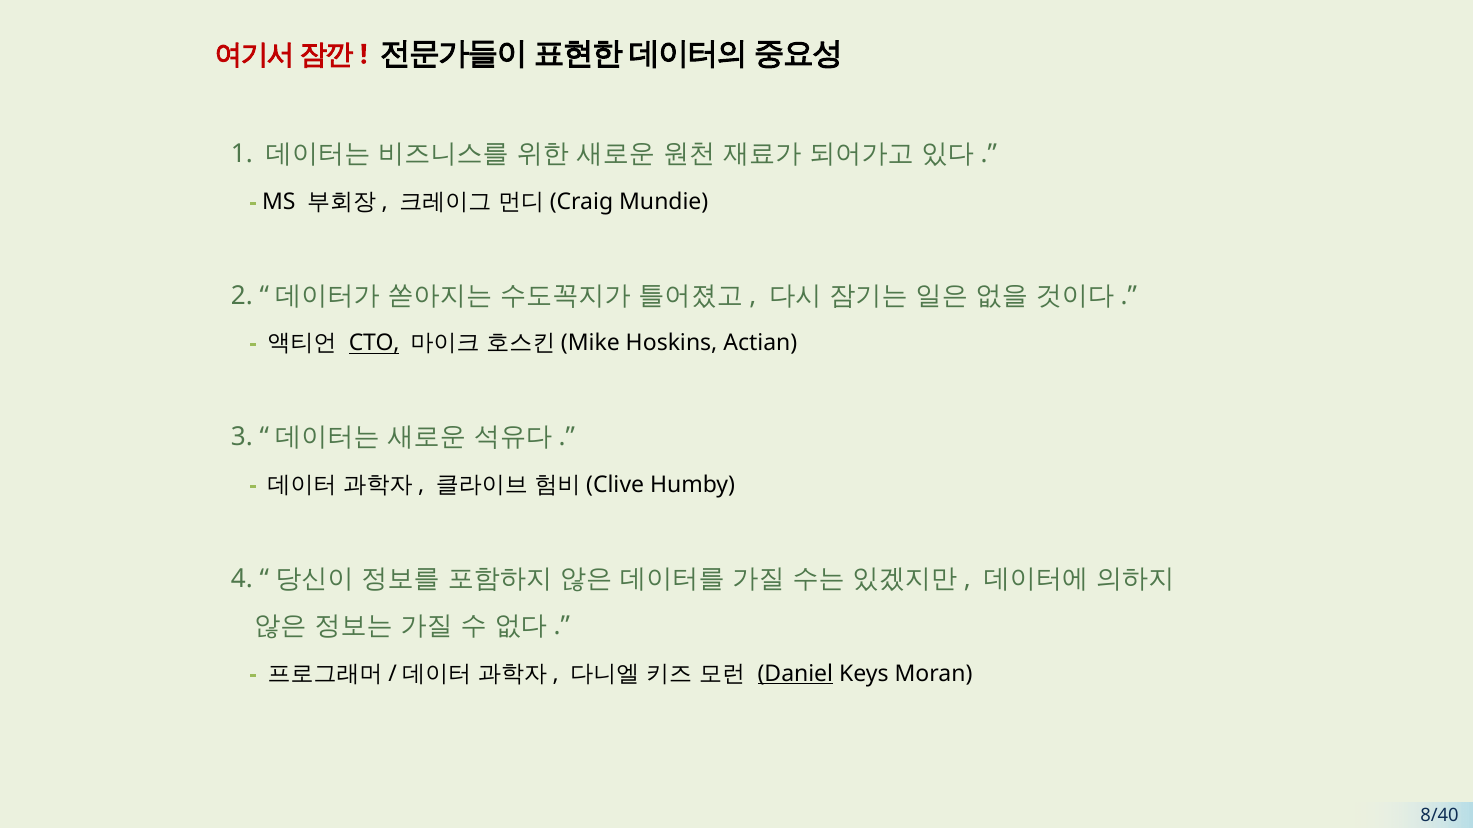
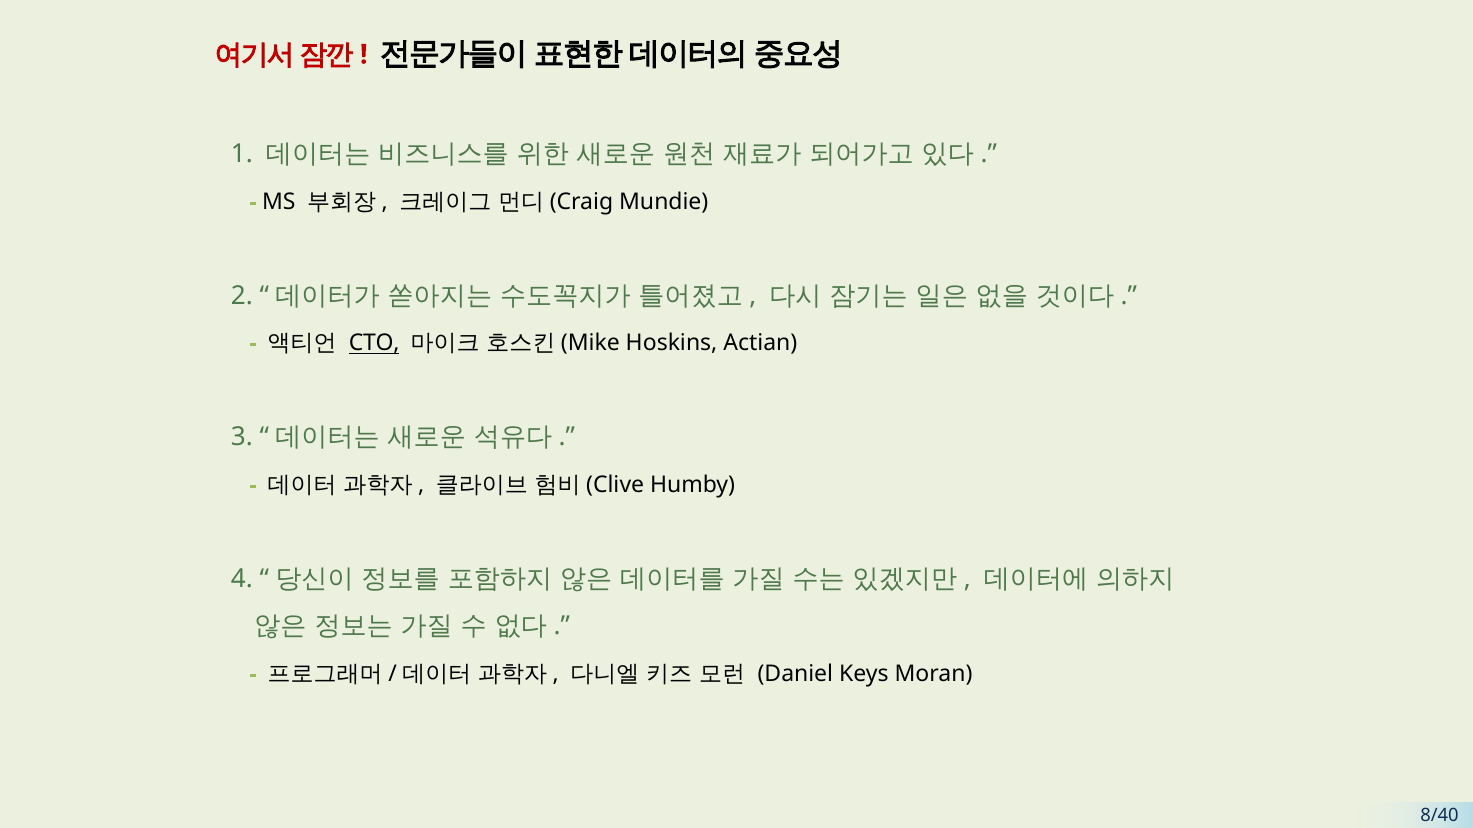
Daniel underline: present -> none
